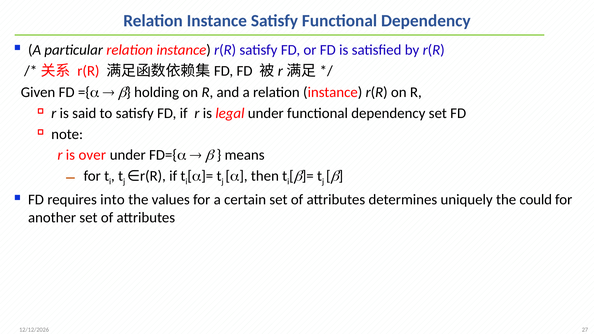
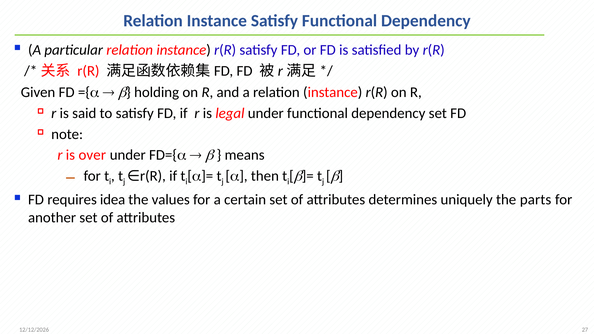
into: into -> idea
could: could -> parts
